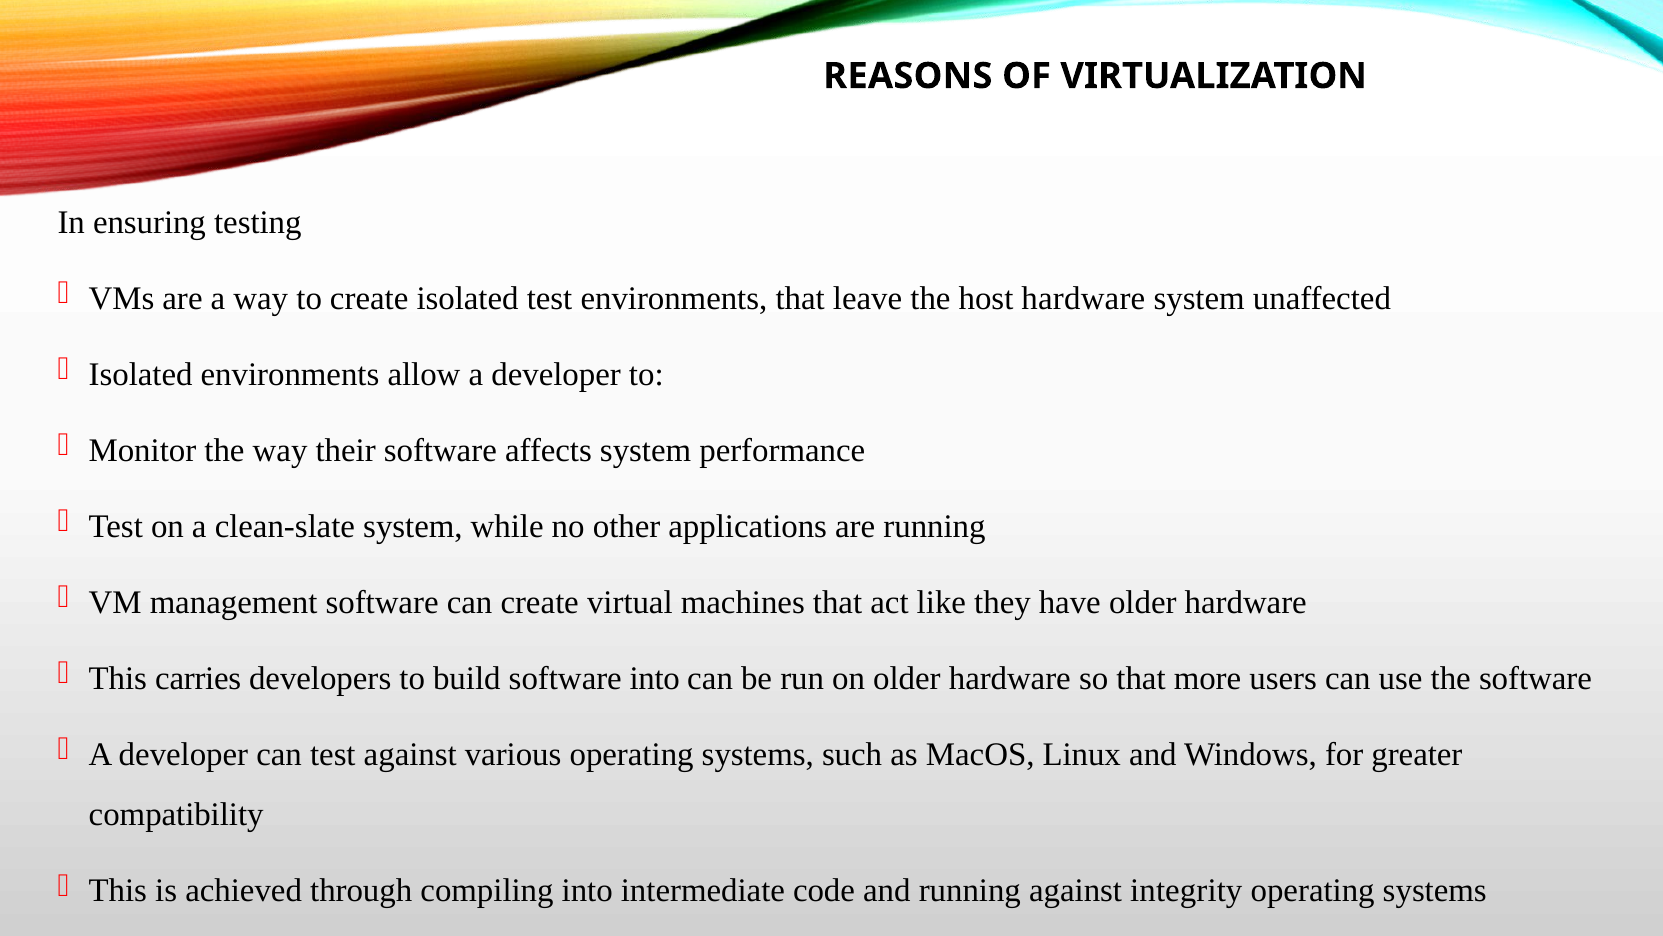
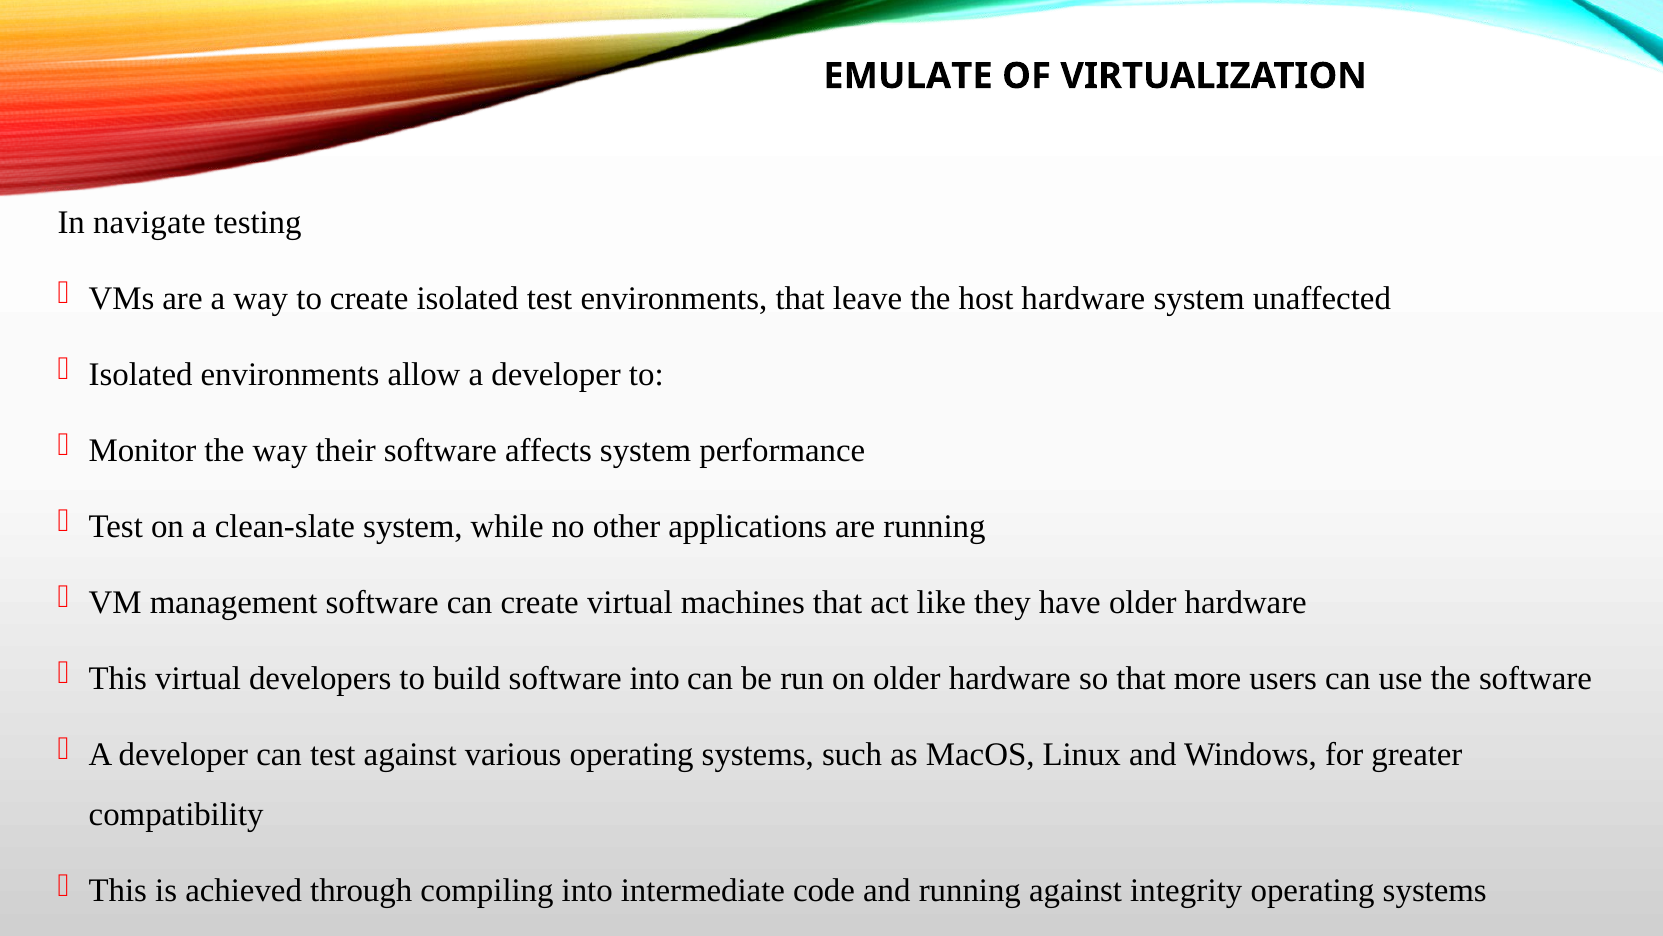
REASONS: REASONS -> EMULATE
ensuring: ensuring -> navigate
This carries: carries -> virtual
